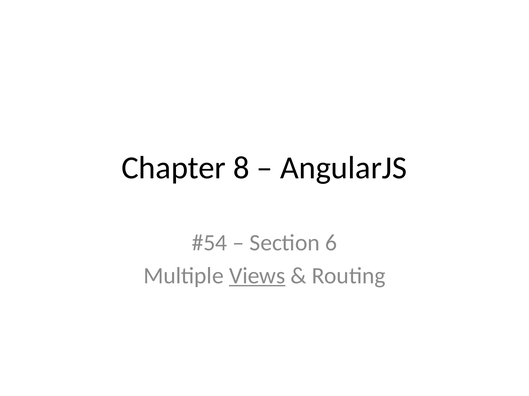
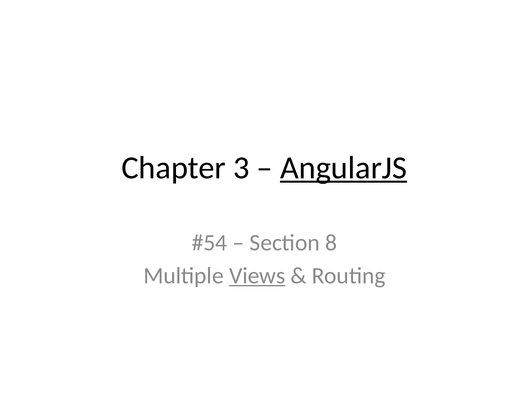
8: 8 -> 3
AngularJS underline: none -> present
6: 6 -> 8
